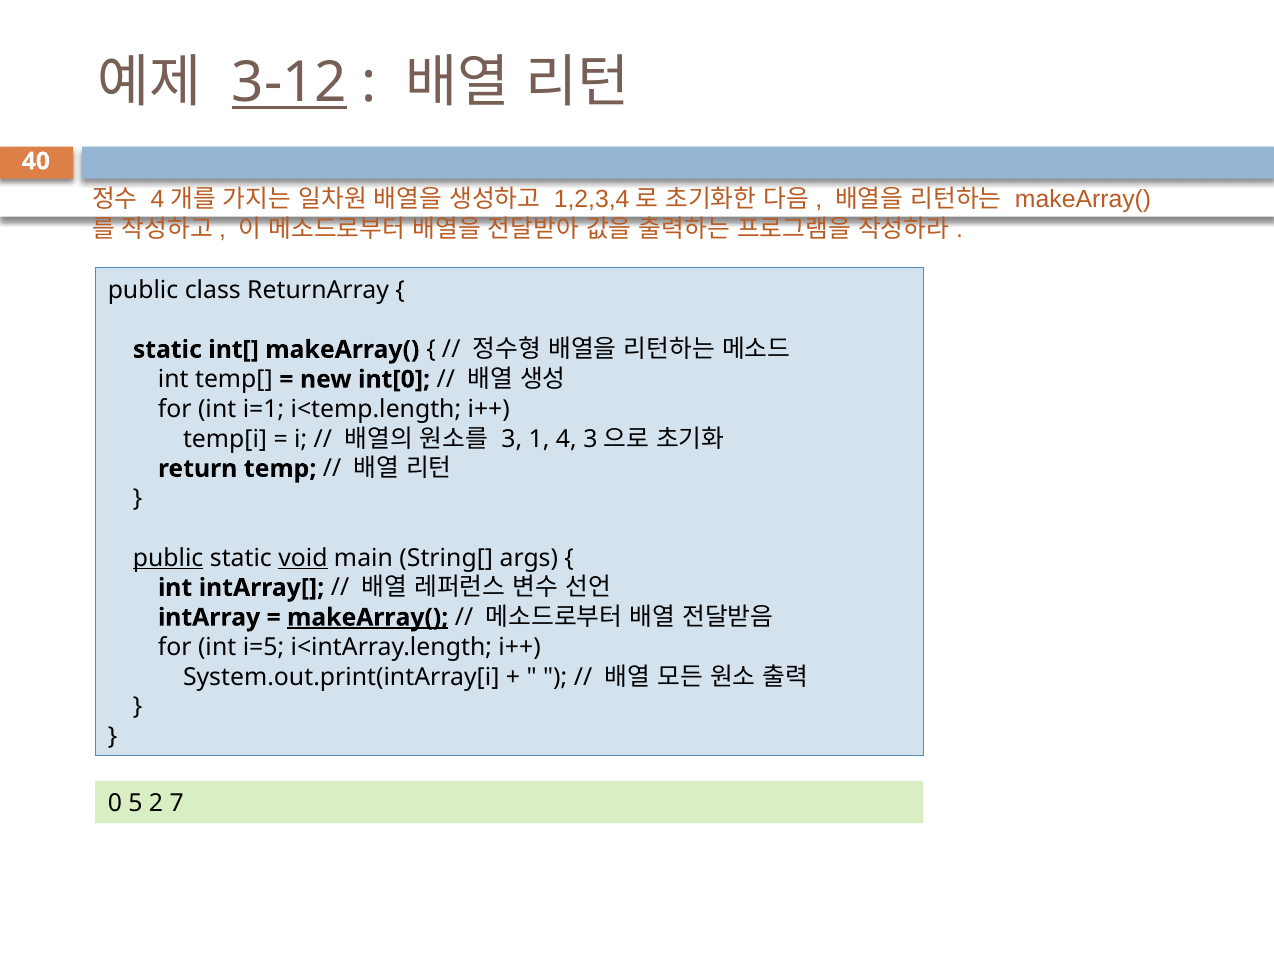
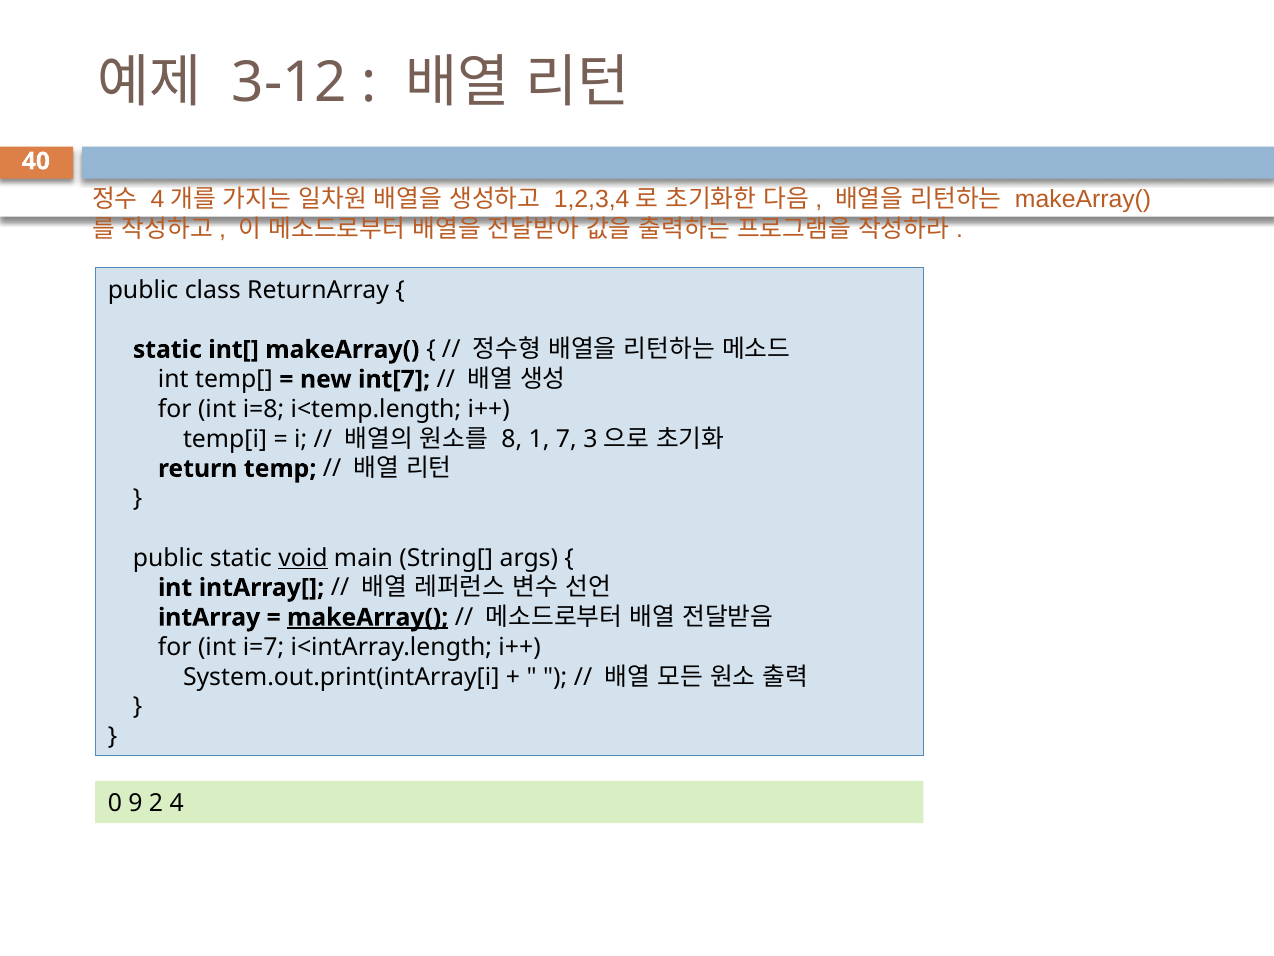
3-12 underline: present -> none
int[0: int[0 -> int[7
i=1: i=1 -> i=8
3: 3 -> 8
4: 4 -> 7
public at (168, 558) underline: present -> none
i=5: i=5 -> i=7
5: 5 -> 9
7: 7 -> 4
